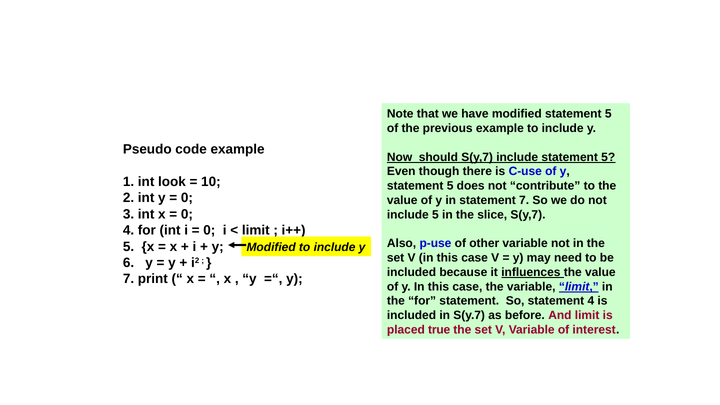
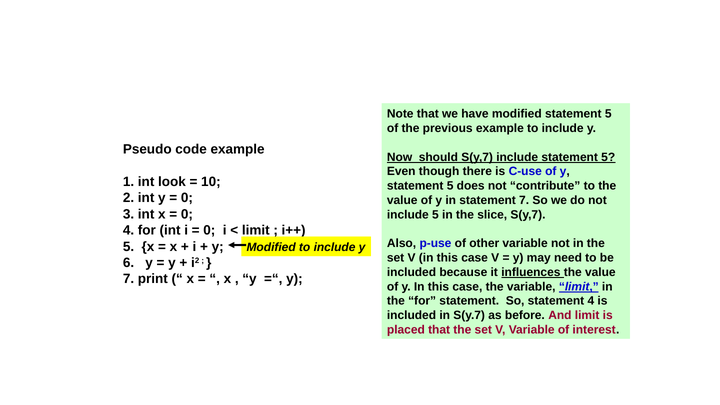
placed true: true -> that
